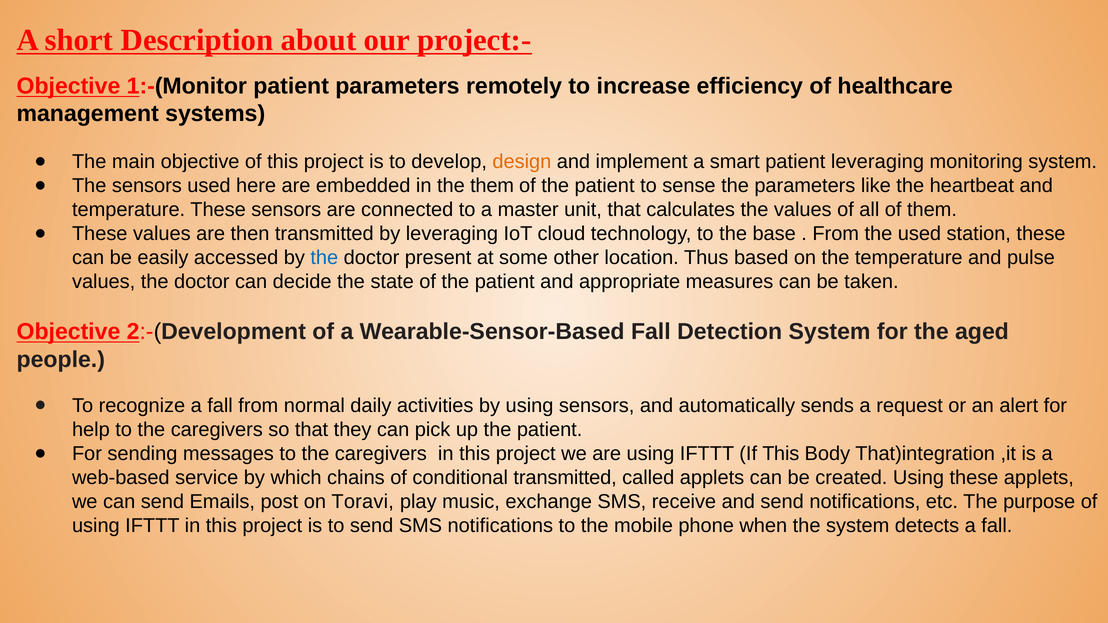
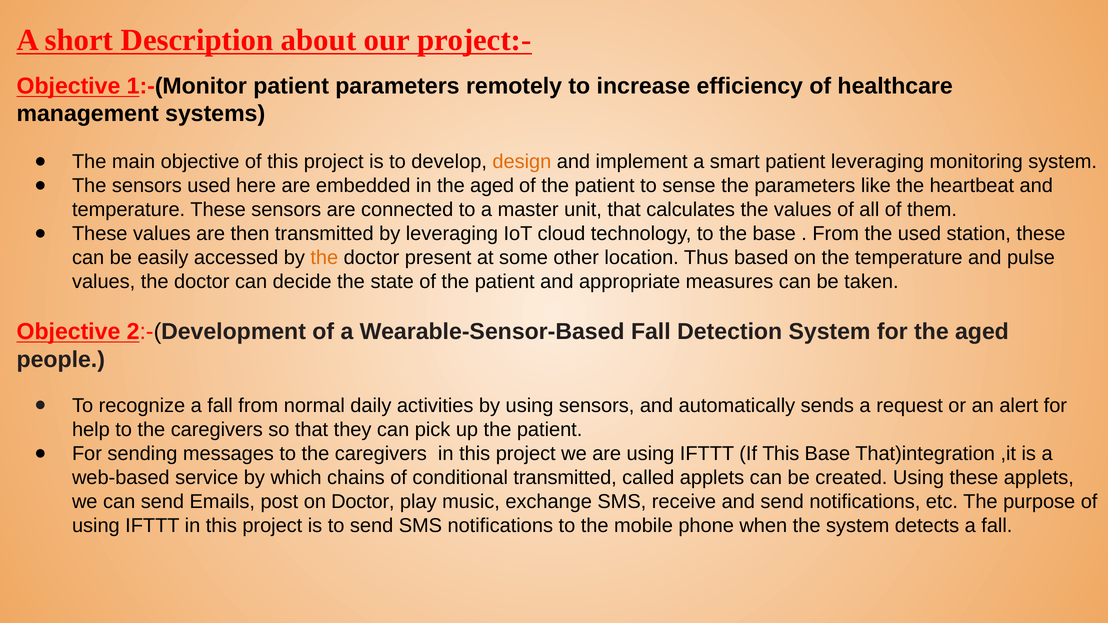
in the them: them -> aged
the at (324, 258) colour: blue -> orange
This Body: Body -> Base
on Toravi: Toravi -> Doctor
